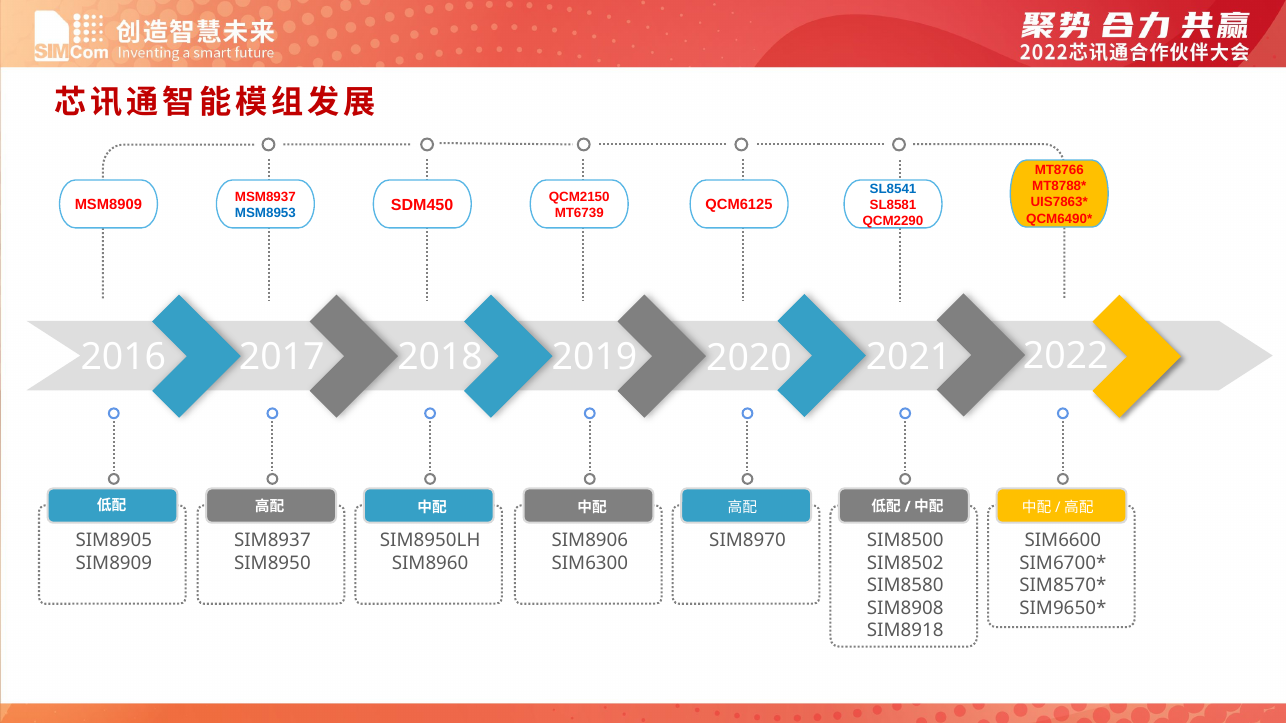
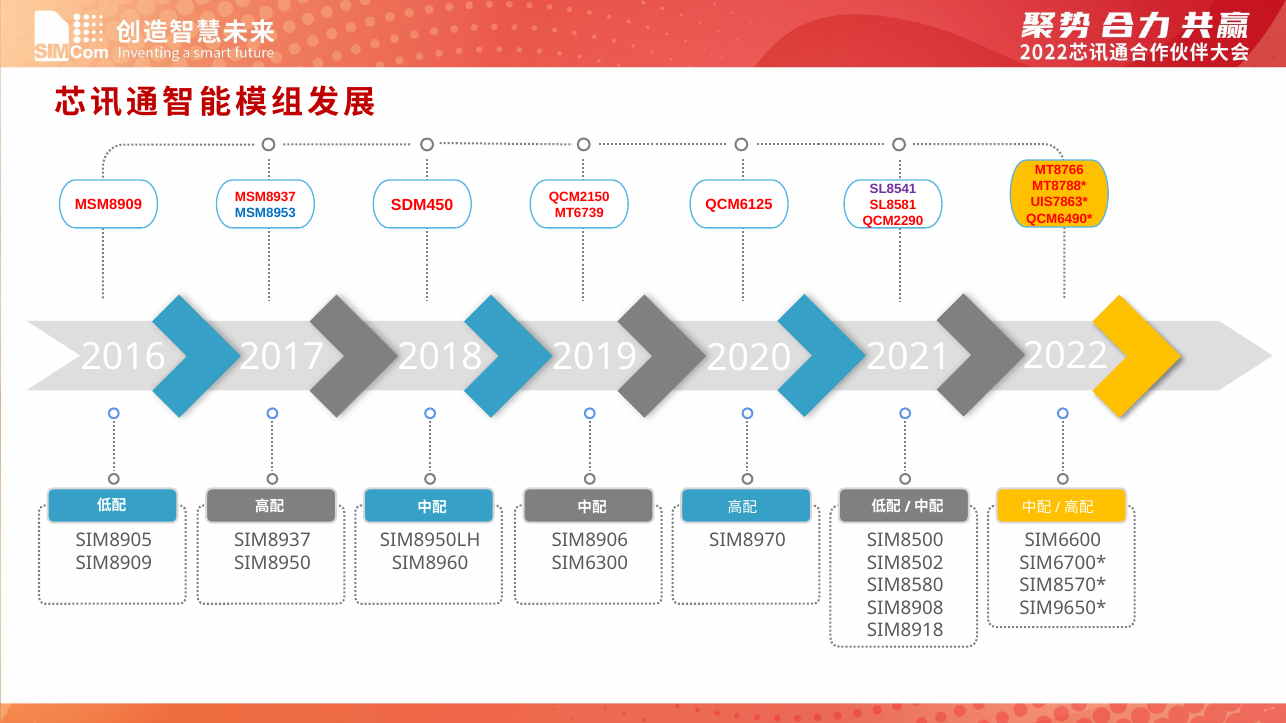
SL8541 colour: blue -> purple
